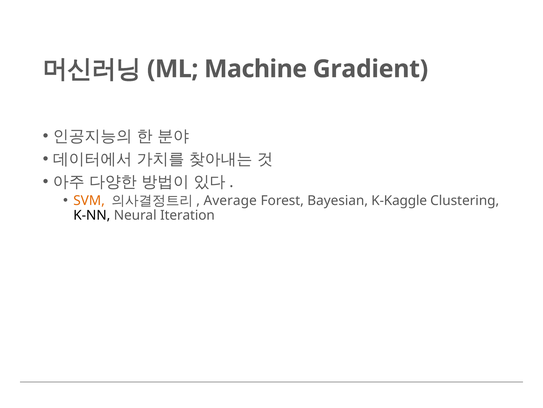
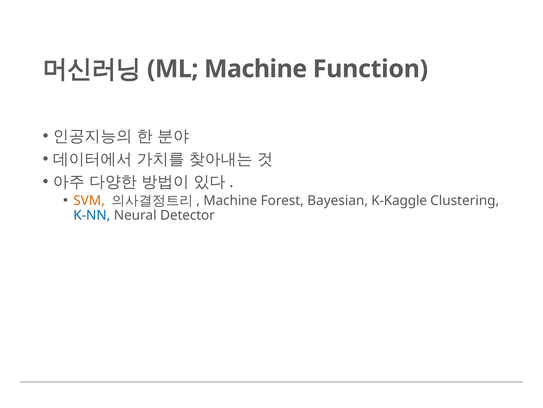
Gradient: Gradient -> Function
Average at (230, 200): Average -> Machine
K-NN colour: black -> blue
Iteration: Iteration -> Detector
